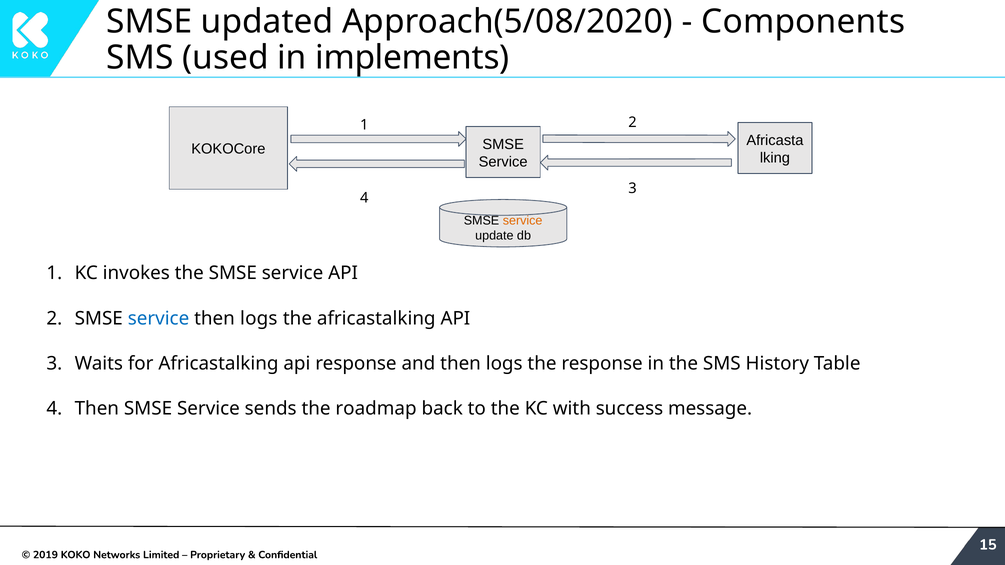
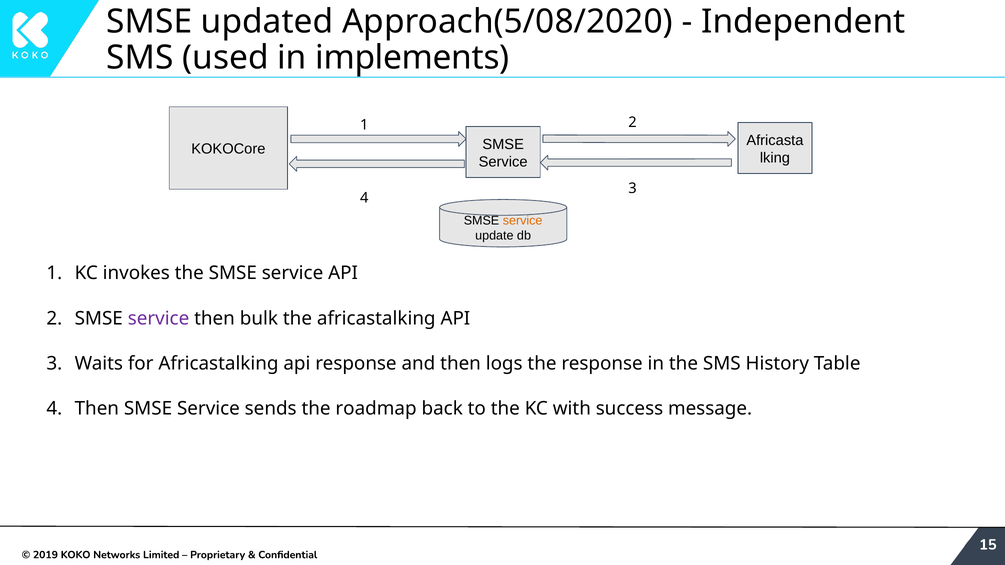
Components: Components -> Independent
service at (159, 319) colour: blue -> purple
logs at (259, 319): logs -> bulk
